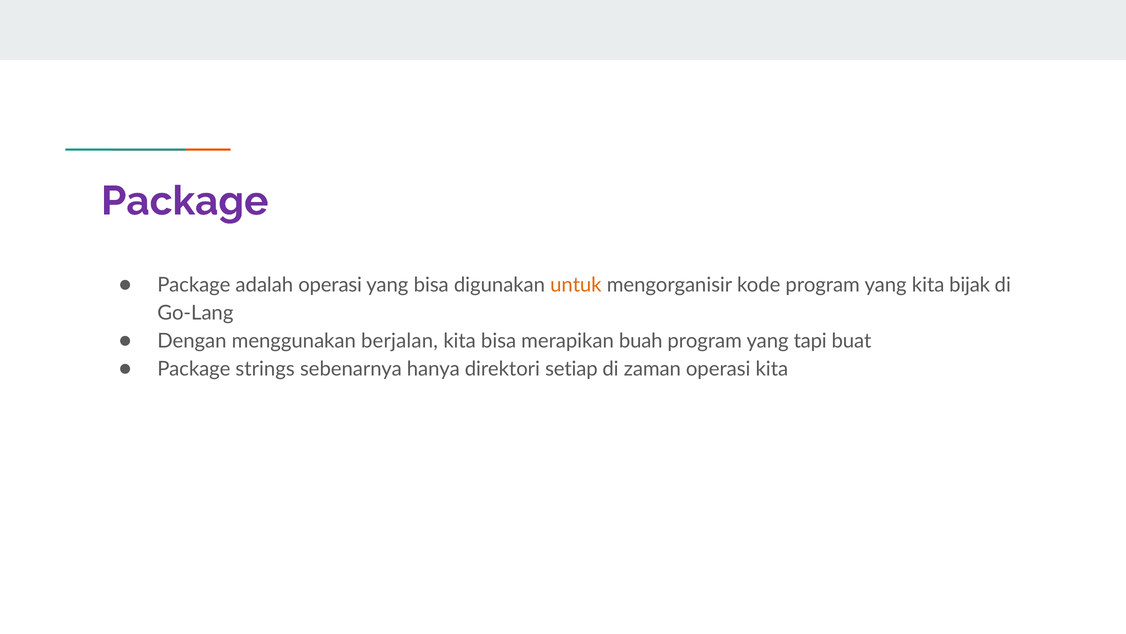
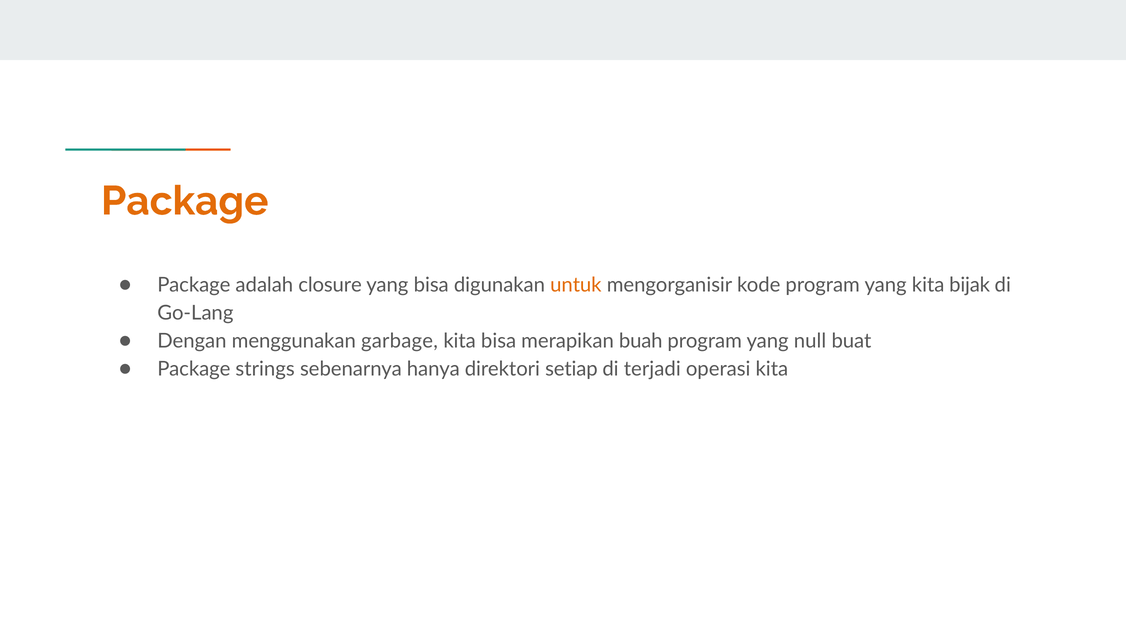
Package at (185, 201) colour: purple -> orange
adalah operasi: operasi -> closure
berjalan: berjalan -> garbage
tapi: tapi -> null
zaman: zaman -> terjadi
